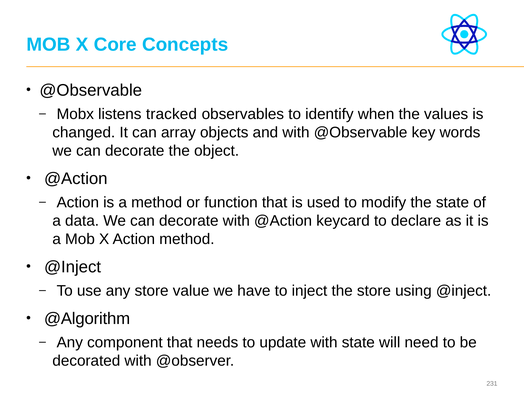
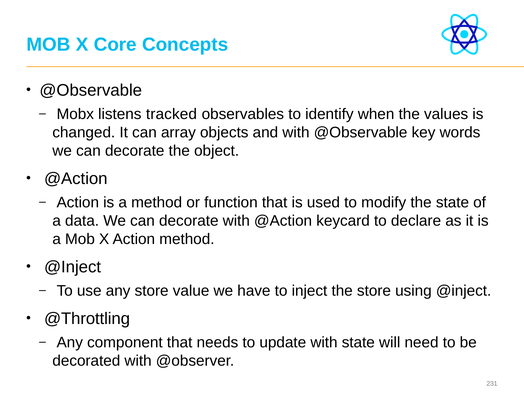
@Algorithm: @Algorithm -> @Throttling
